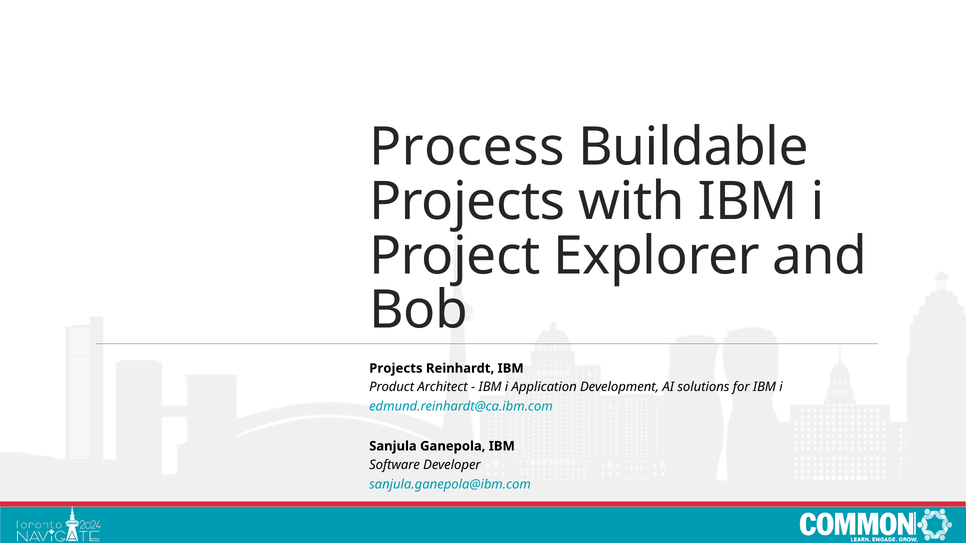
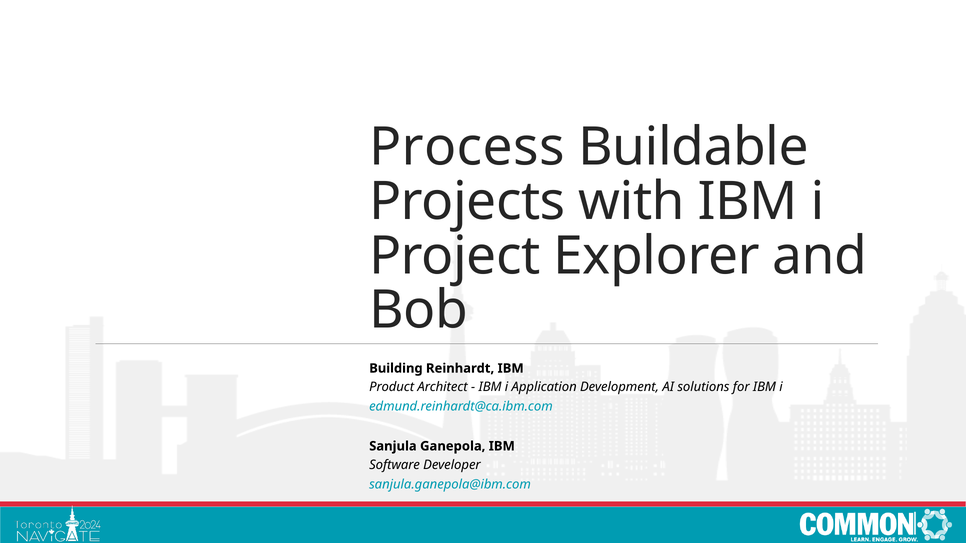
Projects at (396, 369): Projects -> Building
